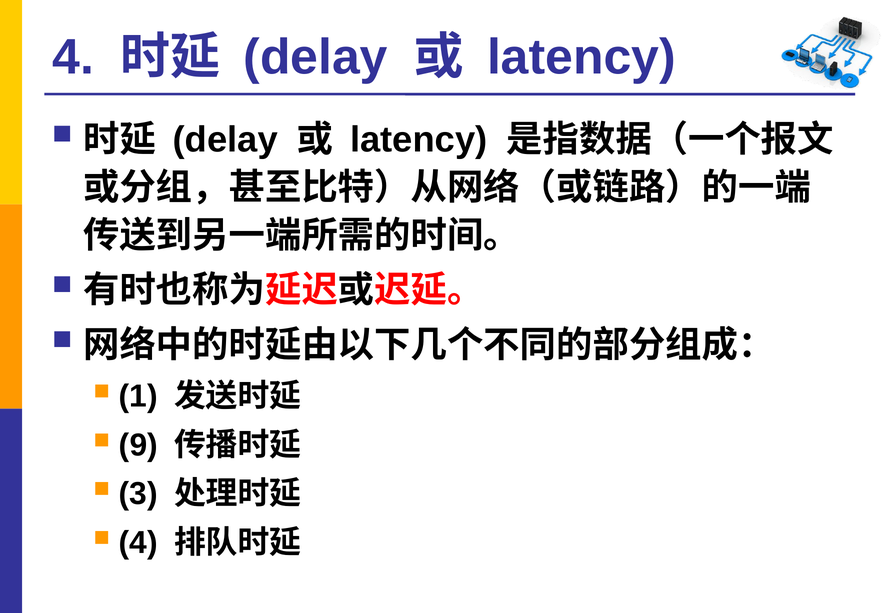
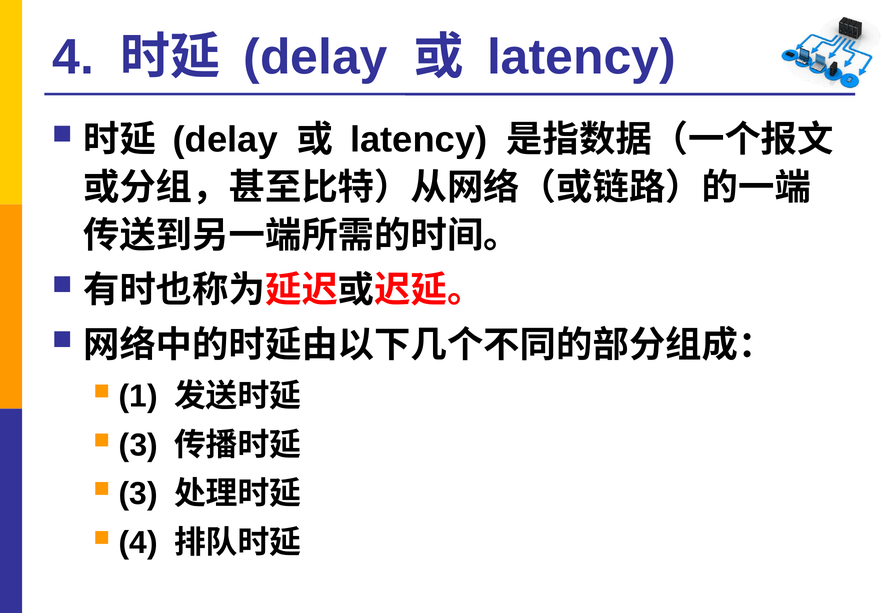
9 at (138, 445): 9 -> 3
